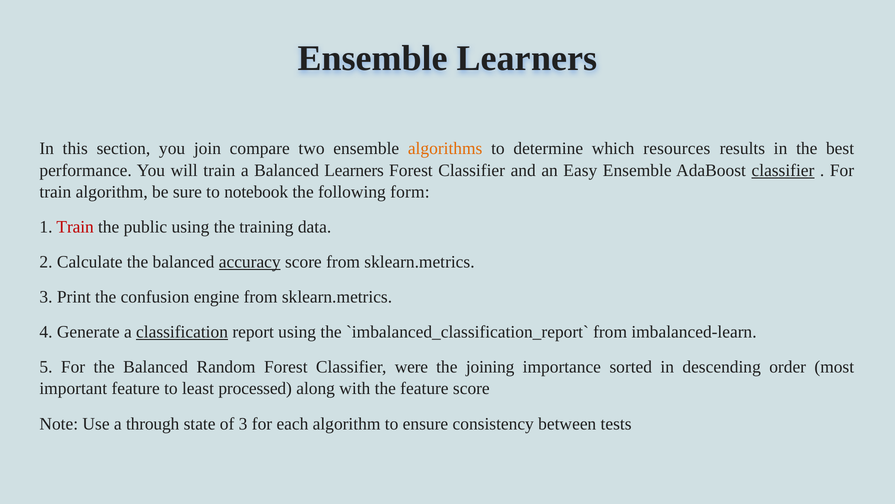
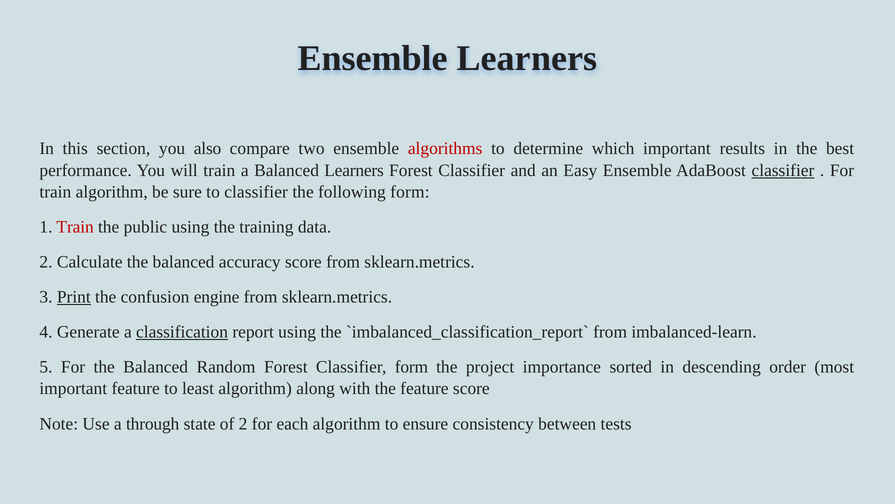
join: join -> also
algorithms colour: orange -> red
which resources: resources -> important
to notebook: notebook -> classifier
accuracy underline: present -> none
Print underline: none -> present
Classifier were: were -> form
joining: joining -> project
least processed: processed -> algorithm
of 3: 3 -> 2
